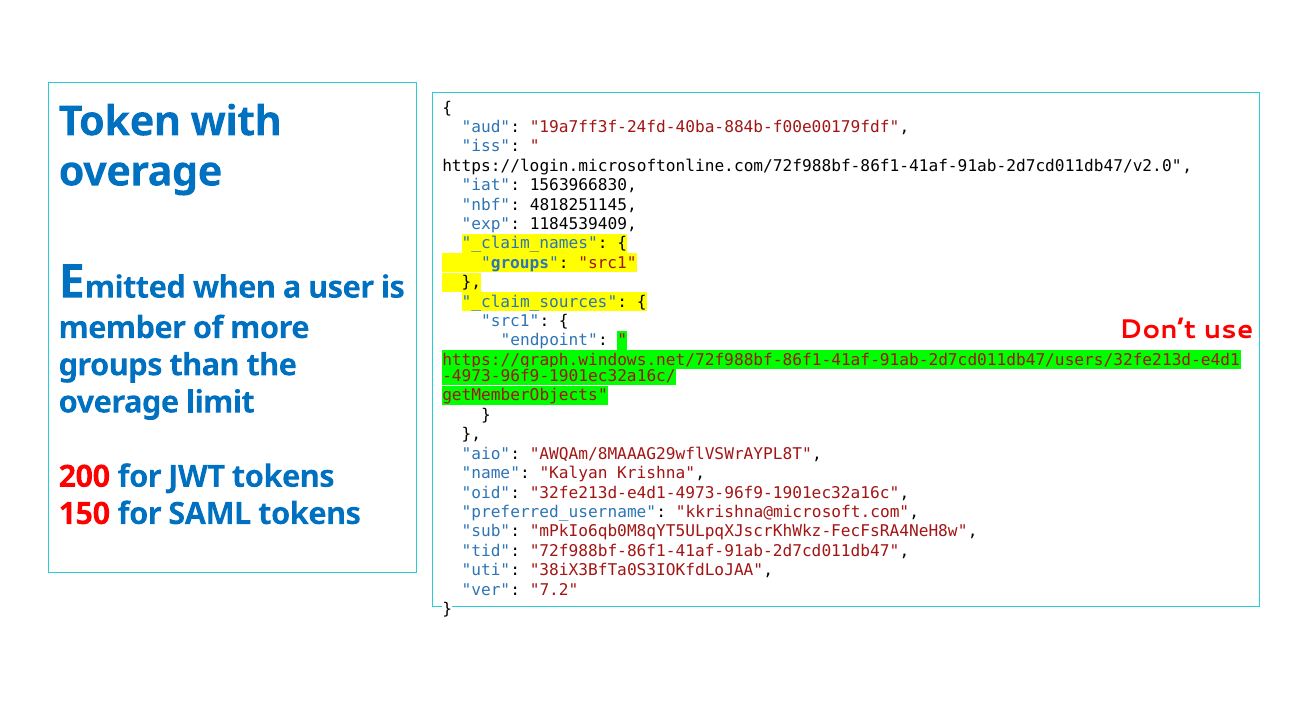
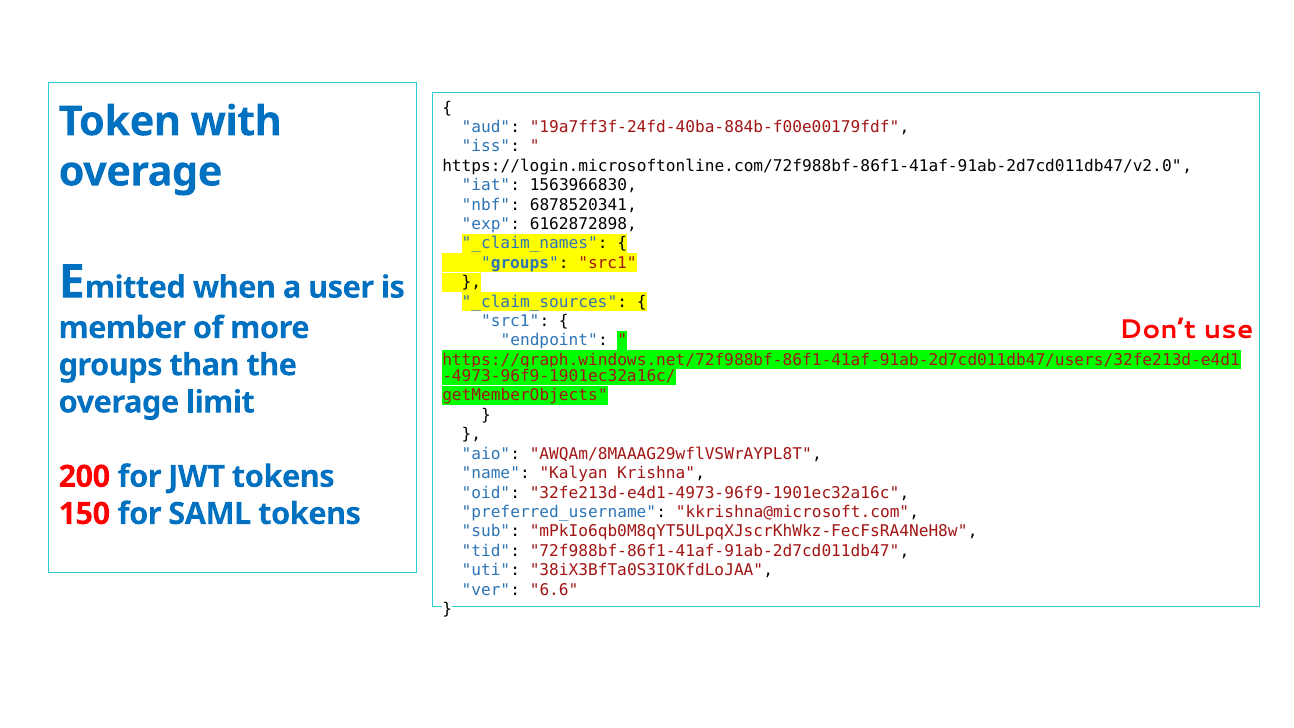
4818251145: 4818251145 -> 6878520341
1184539409: 1184539409 -> 6162872898
7.2: 7.2 -> 6.6
